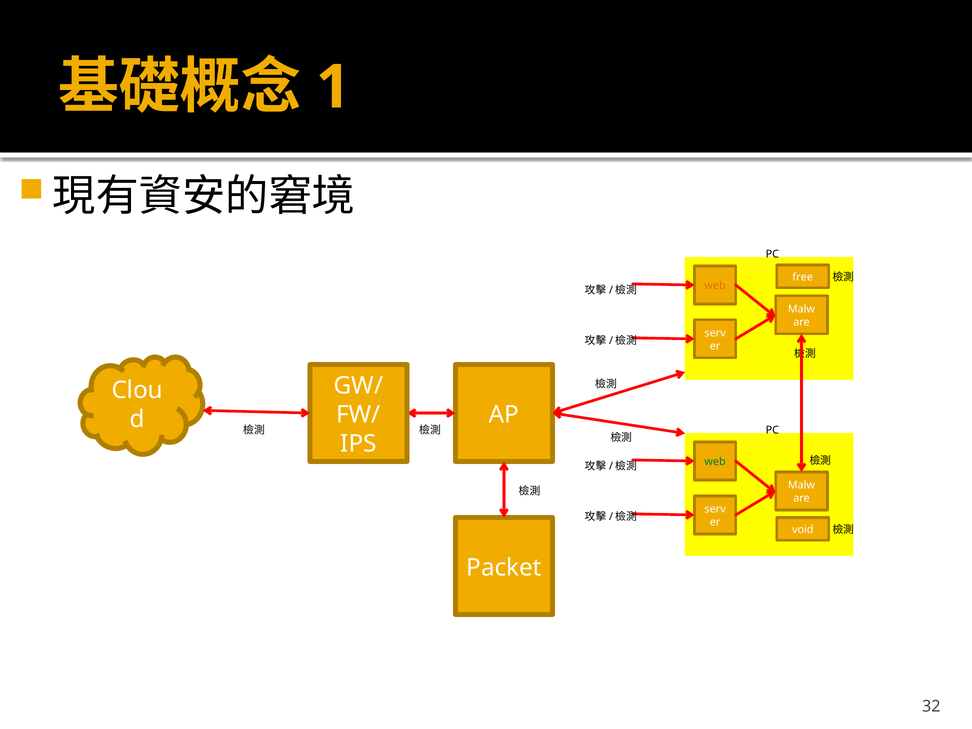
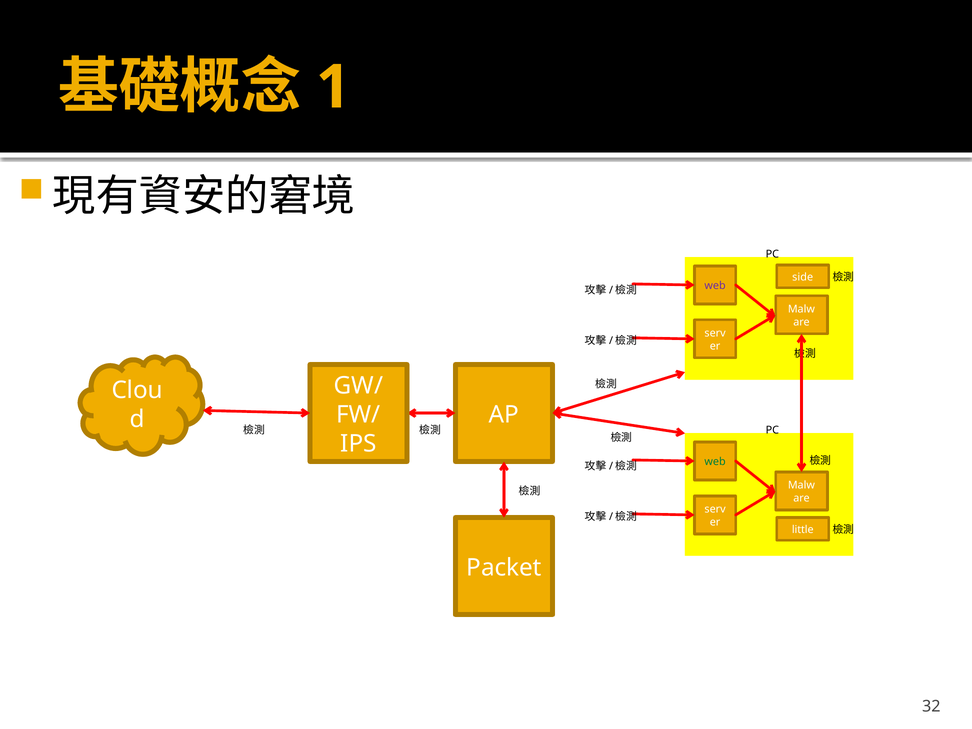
free: free -> side
web at (715, 286) colour: orange -> purple
void: void -> little
